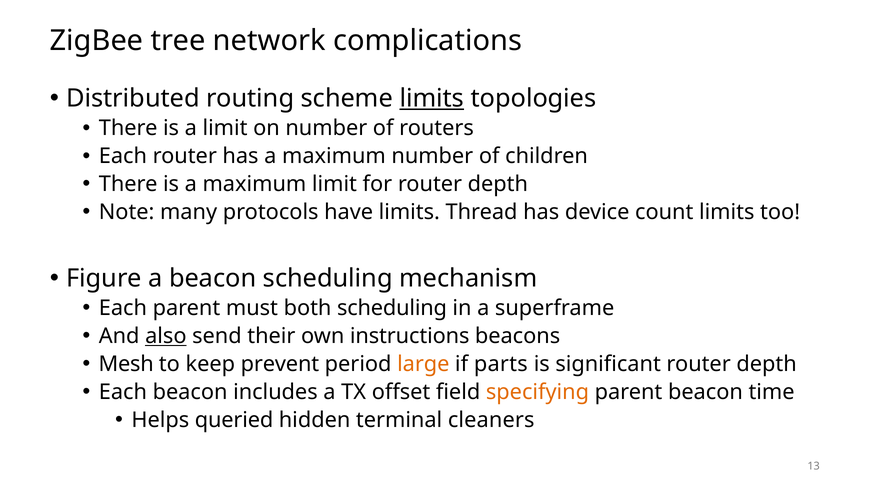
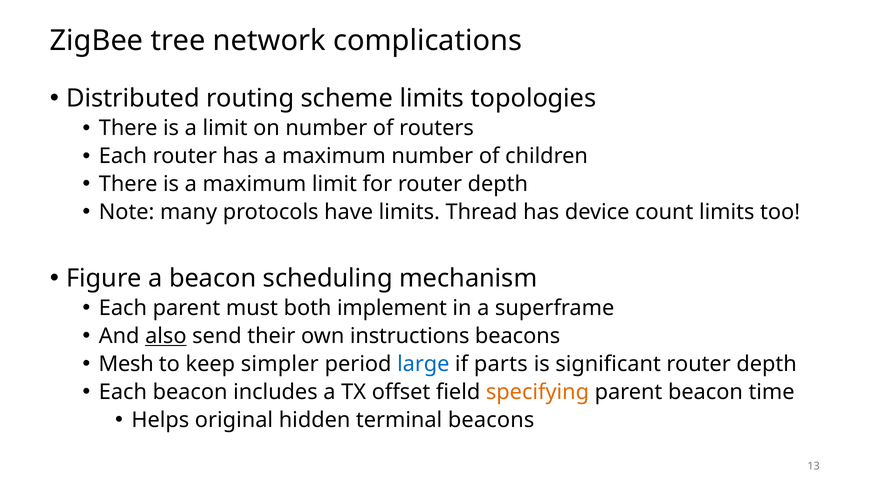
limits at (432, 98) underline: present -> none
both scheduling: scheduling -> implement
prevent: prevent -> simpler
large colour: orange -> blue
queried: queried -> original
terminal cleaners: cleaners -> beacons
